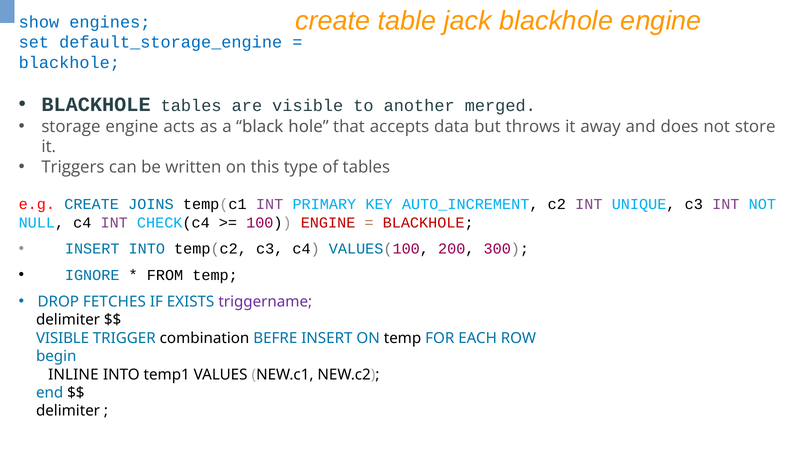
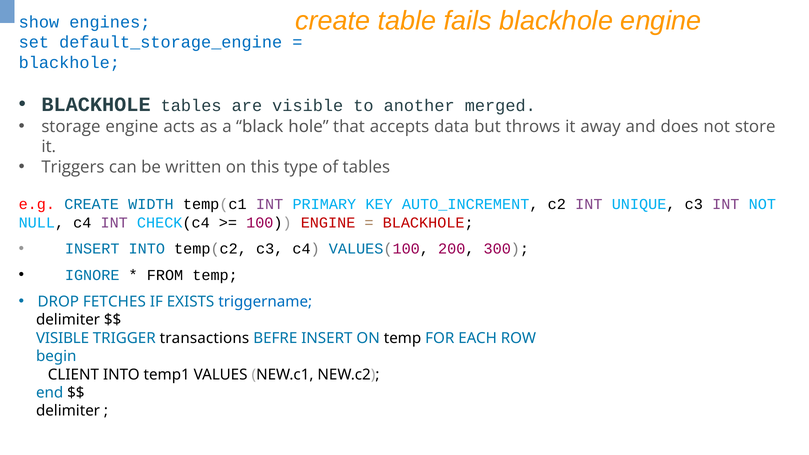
jack: jack -> fails
JOINS: JOINS -> WIDTH
triggername colour: purple -> blue
combination: combination -> transactions
INLINE: INLINE -> CLIENT
